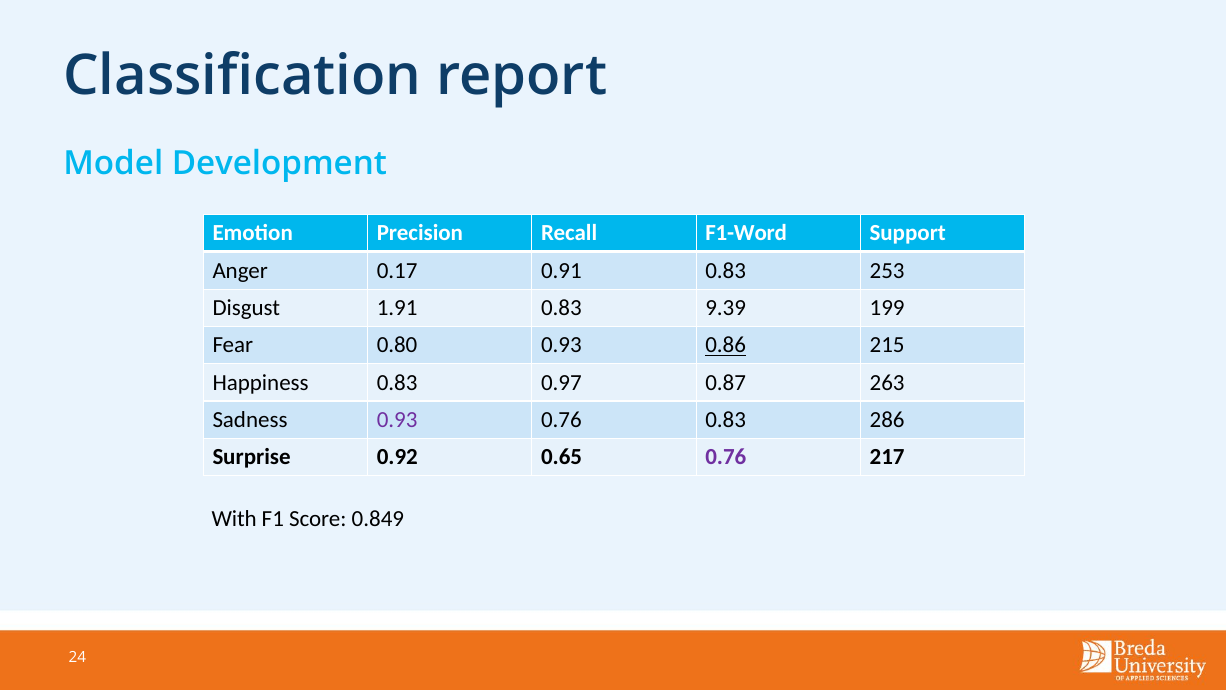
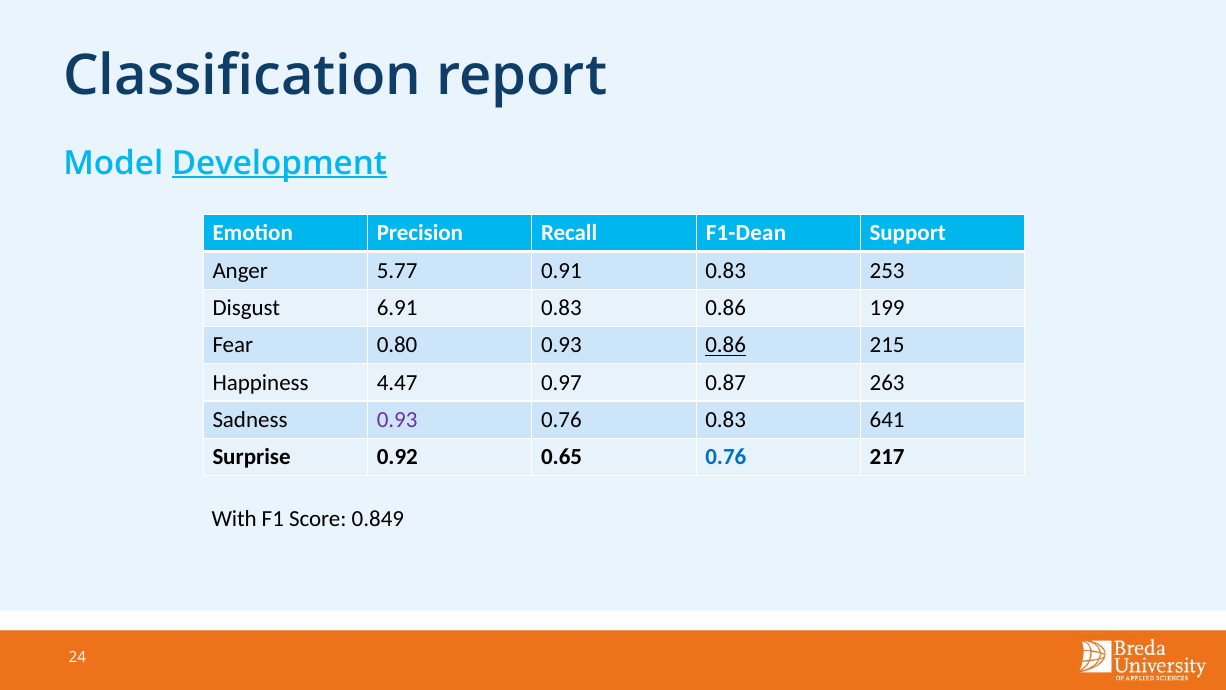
Development underline: none -> present
F1-Word: F1-Word -> F1-Dean
0.17: 0.17 -> 5.77
1.91: 1.91 -> 6.91
0.83 9.39: 9.39 -> 0.86
Happiness 0.83: 0.83 -> 4.47
286: 286 -> 641
0.76 at (726, 457) colour: purple -> blue
